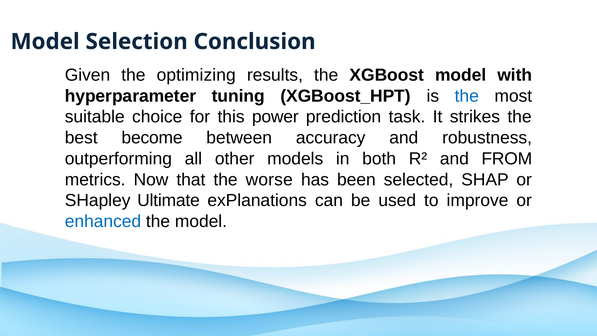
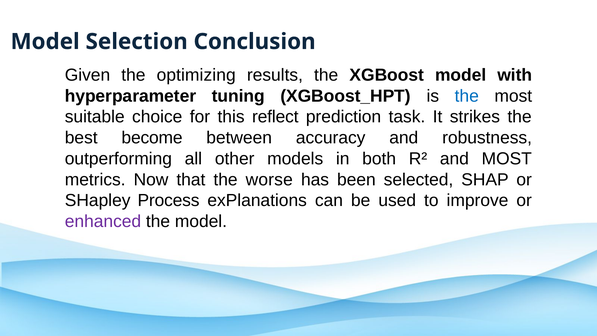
power: power -> reflect
and FROM: FROM -> MOST
Ultimate: Ultimate -> Process
enhanced colour: blue -> purple
